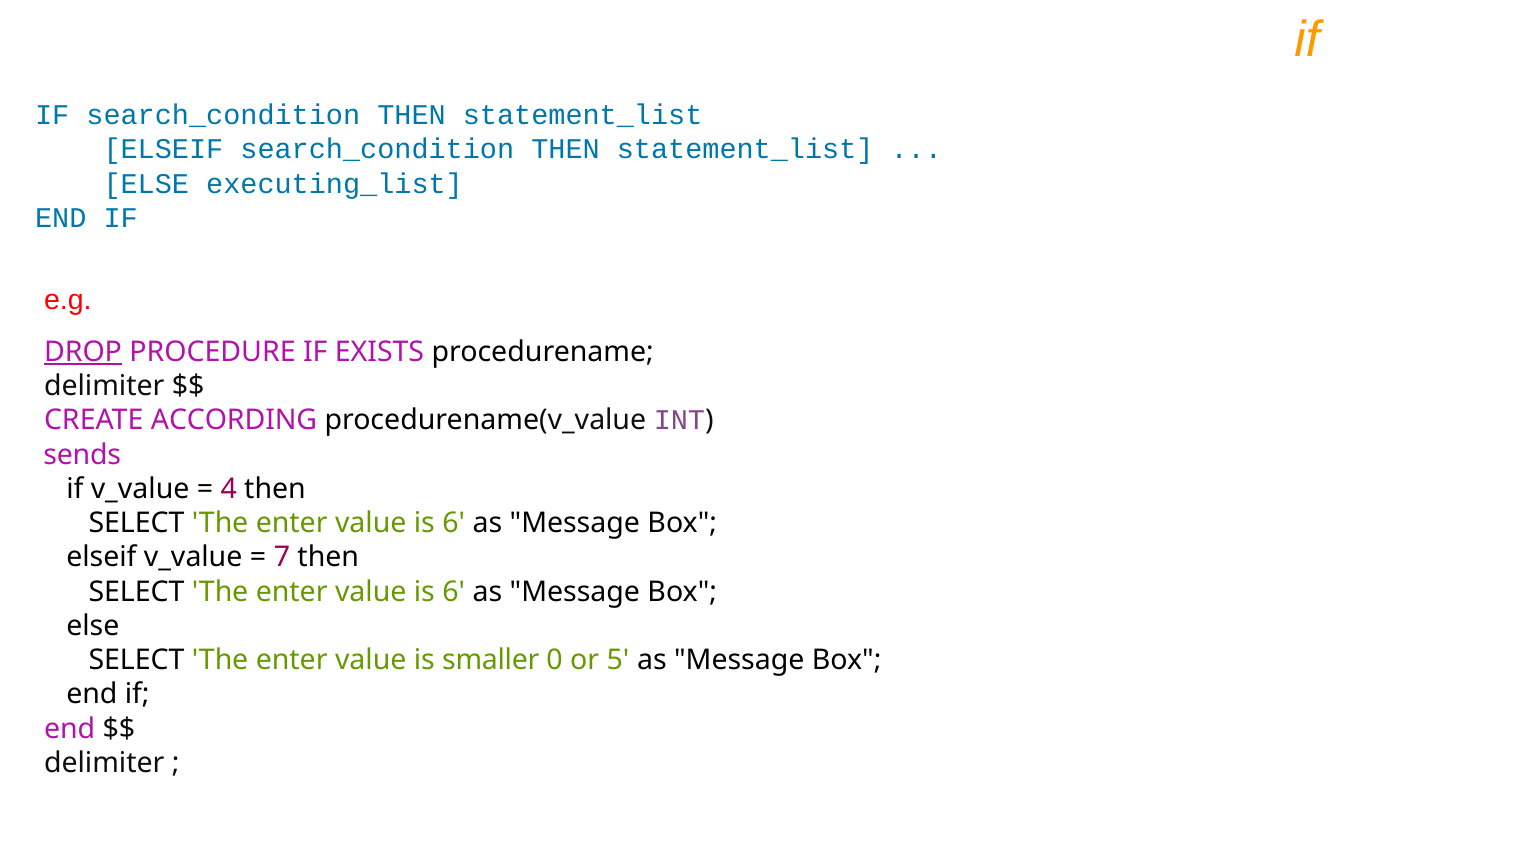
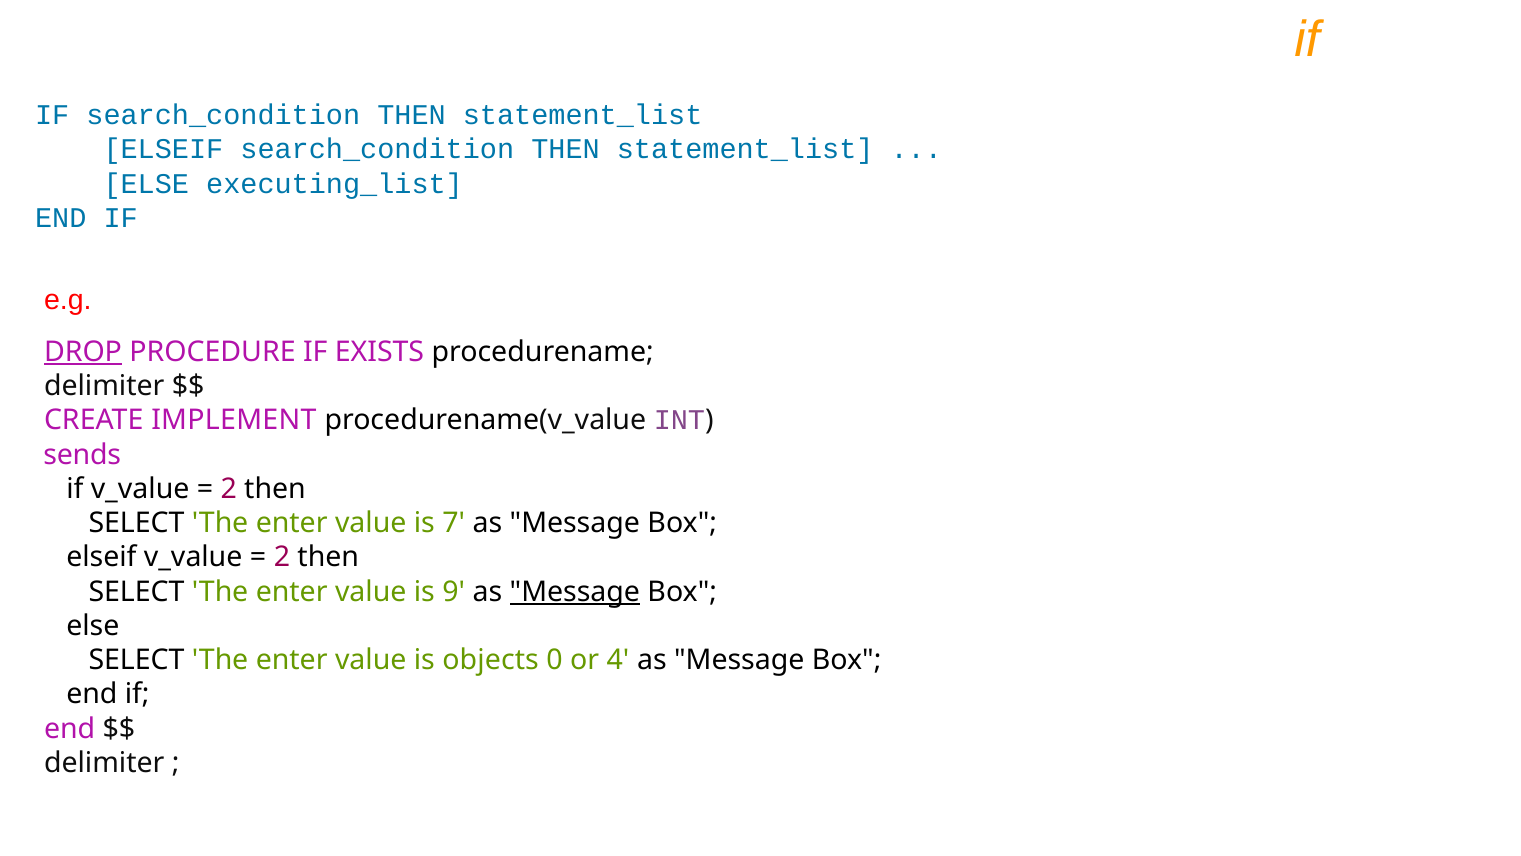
ACCORDING: ACCORDING -> IMPLEMENT
4 at (229, 489): 4 -> 2
6 at (454, 523): 6 -> 7
7 at (282, 557): 7 -> 2
6 at (454, 591): 6 -> 9
Message at (575, 591) underline: none -> present
smaller: smaller -> objects
5: 5 -> 4
